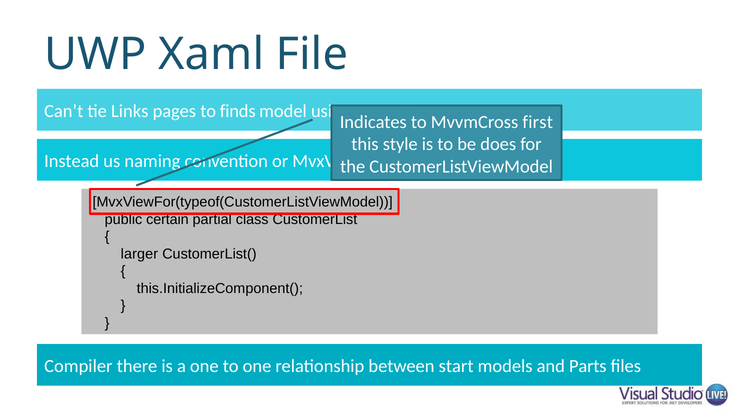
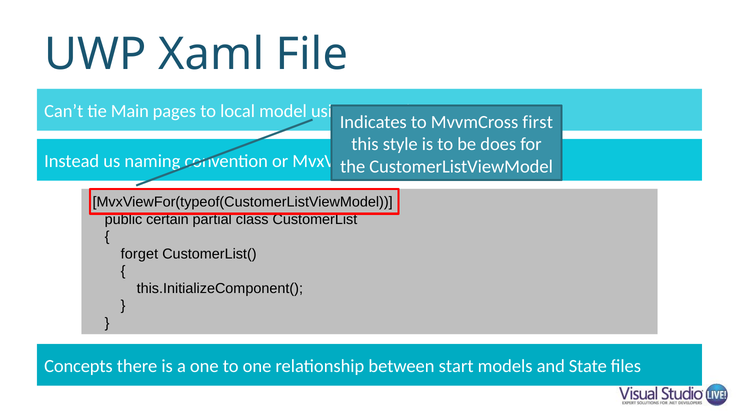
Links: Links -> Main
finds: finds -> local
larger: larger -> forget
Compiler: Compiler -> Concepts
Parts: Parts -> State
